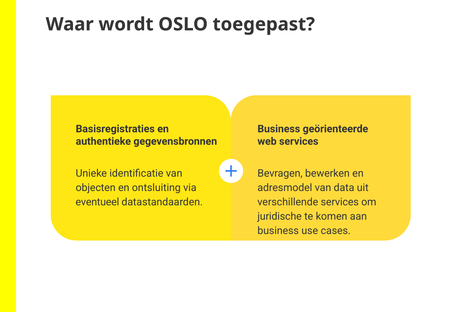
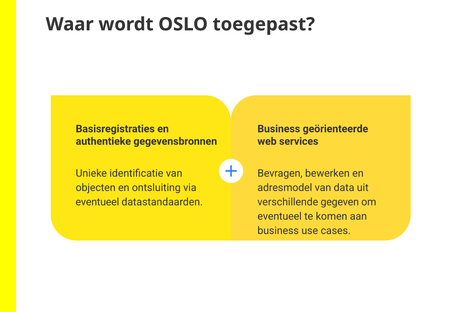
verschillende services: services -> gegeven
juridische at (280, 216): juridische -> eventueel
